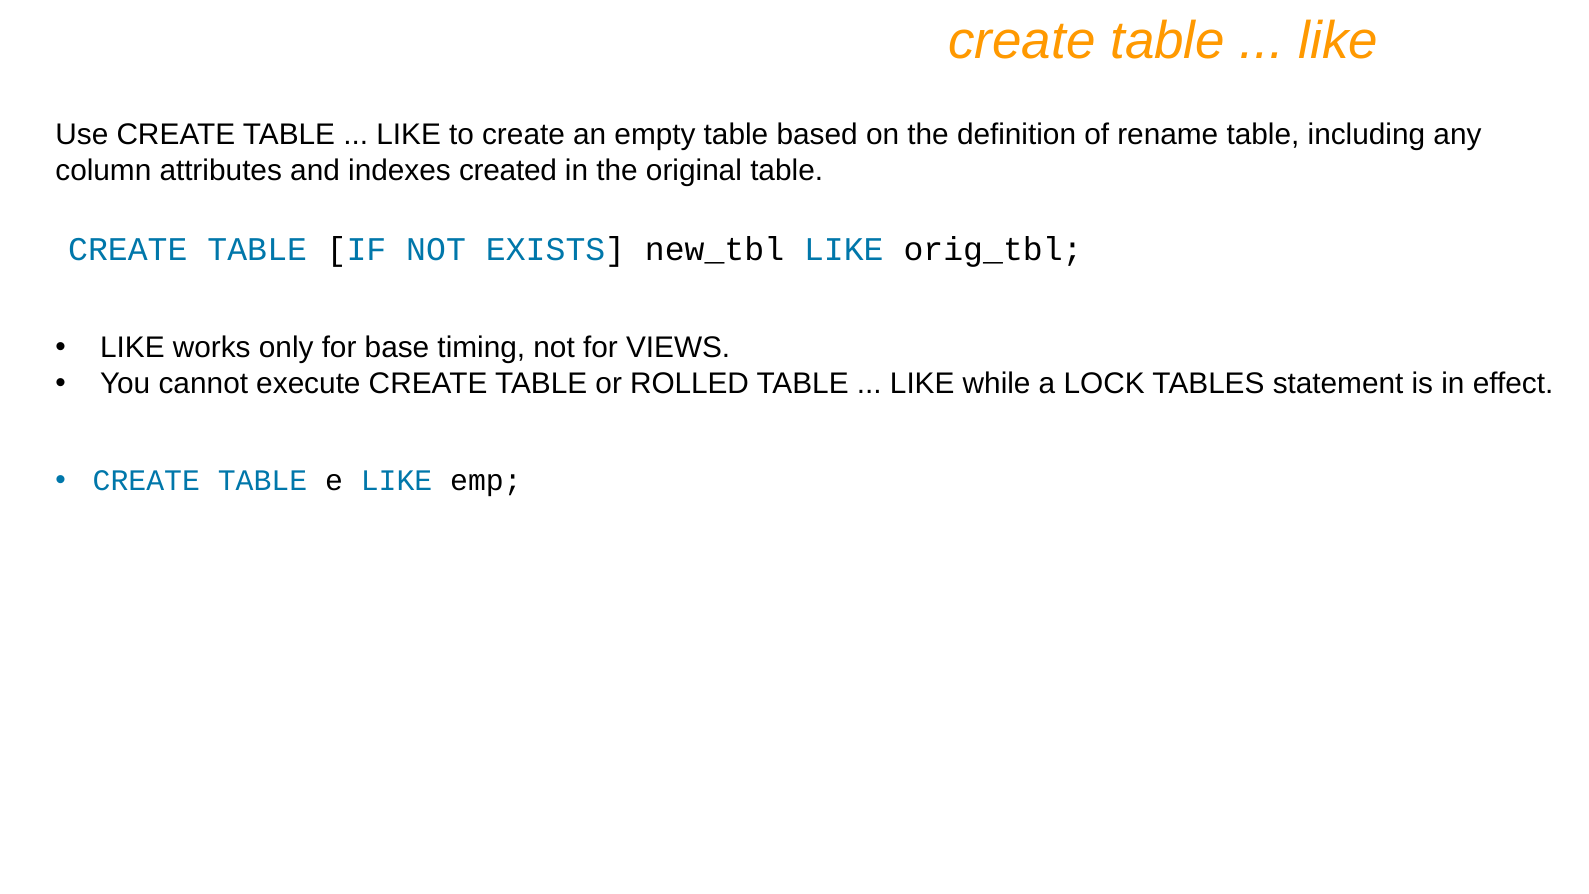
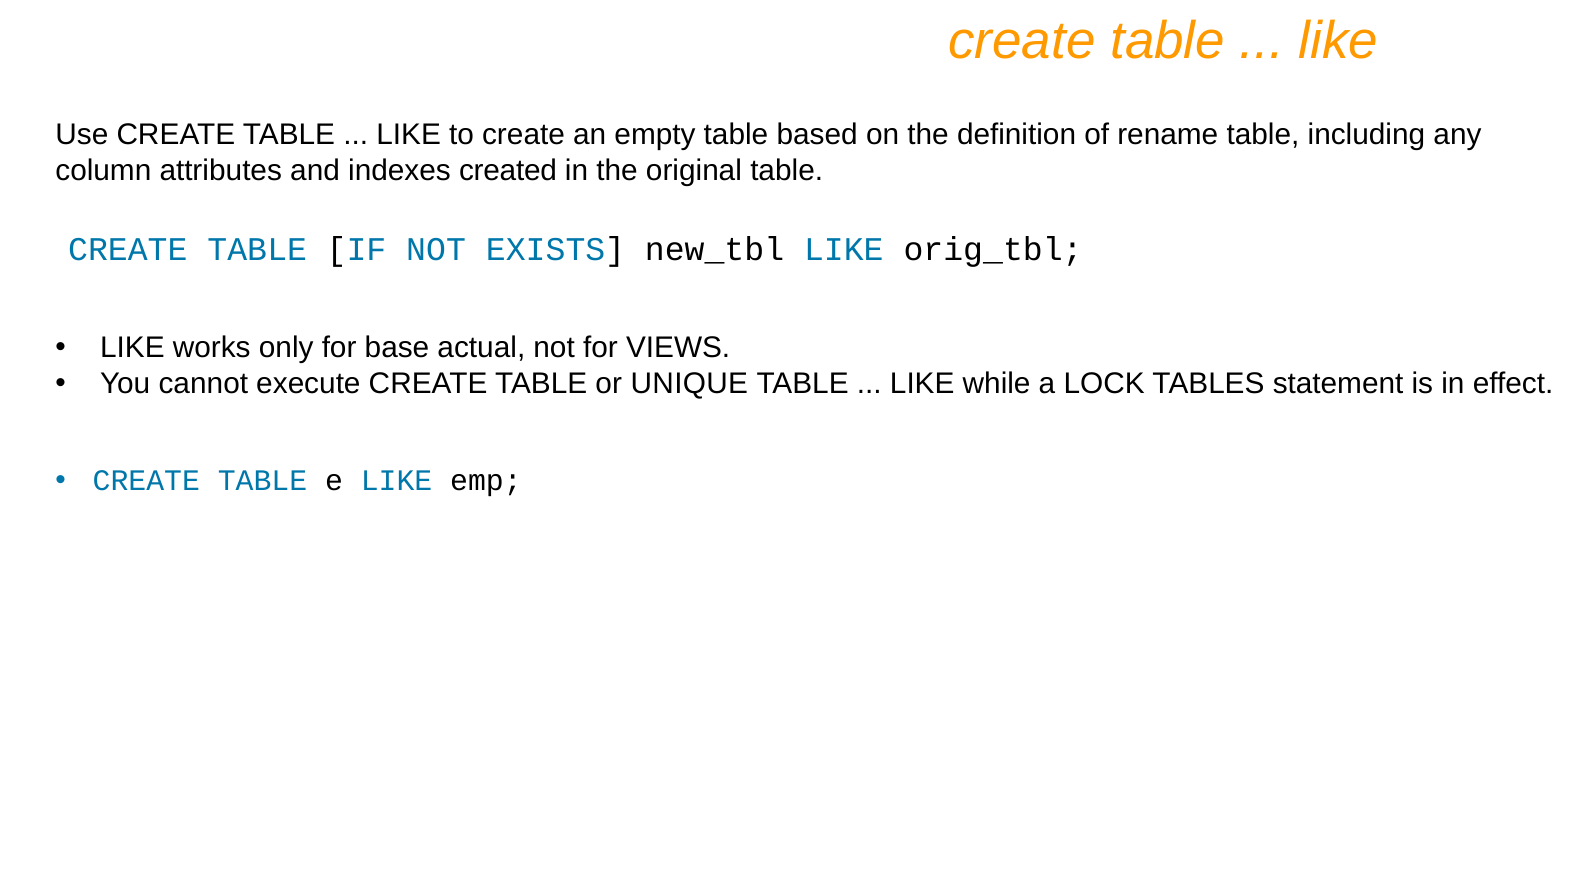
timing: timing -> actual
ROLLED: ROLLED -> UNIQUE
